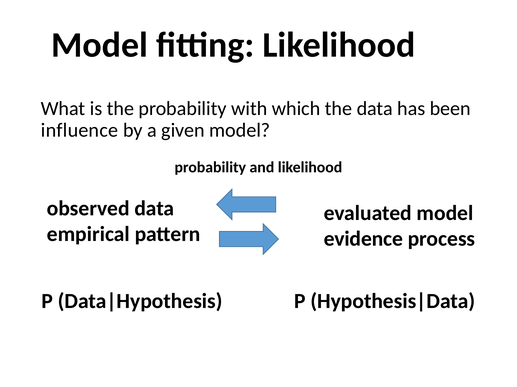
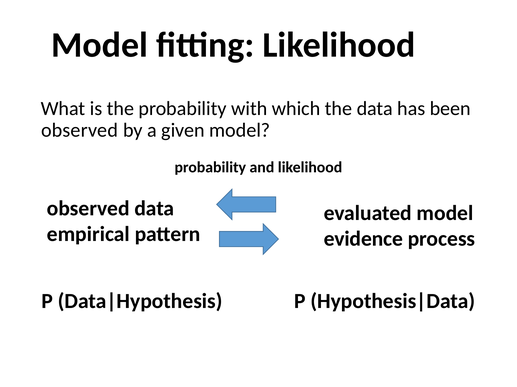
influence at (80, 131): influence -> observed
